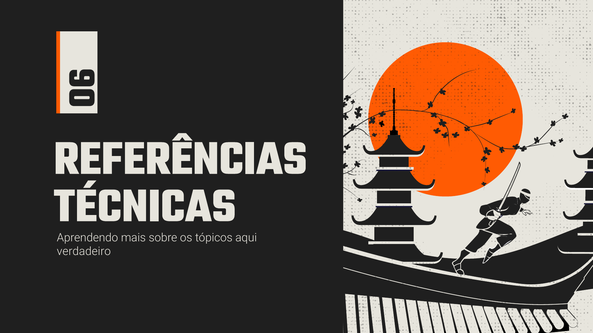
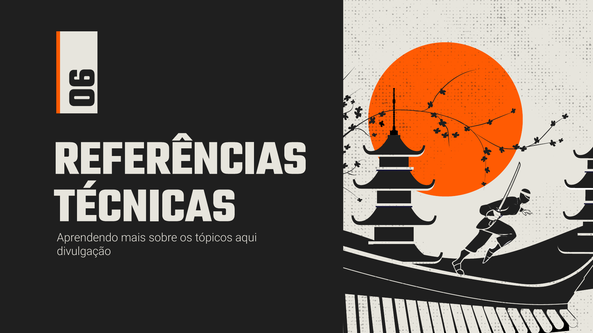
verdadeiro: verdadeiro -> divulgação
